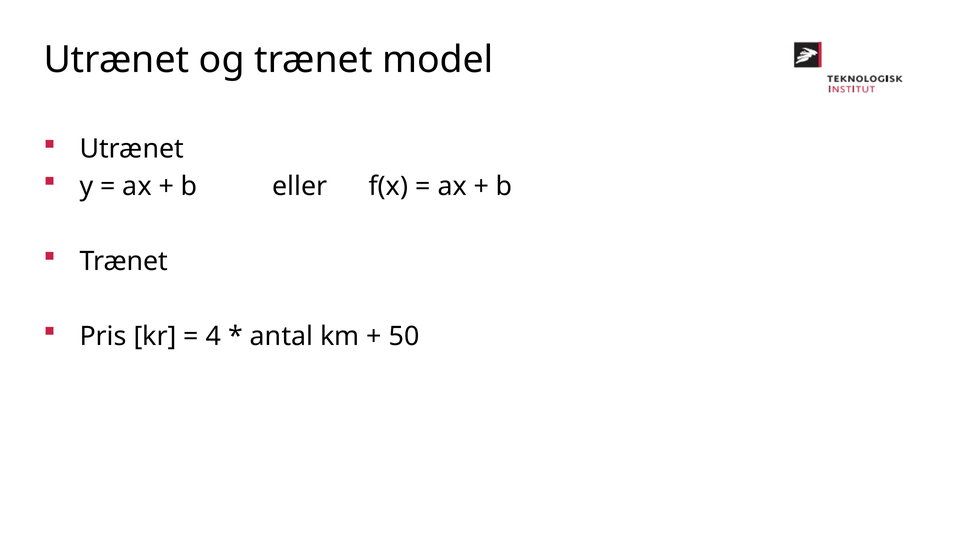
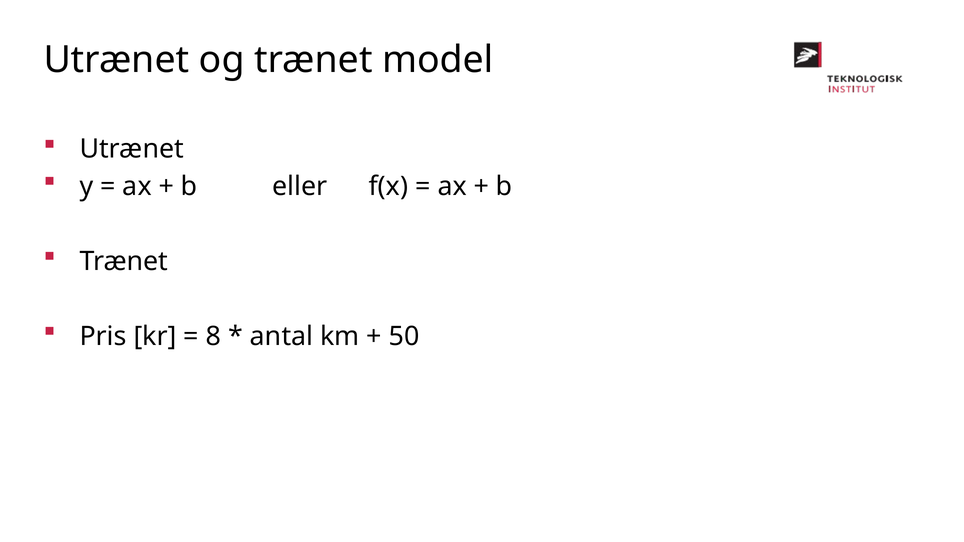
4: 4 -> 8
